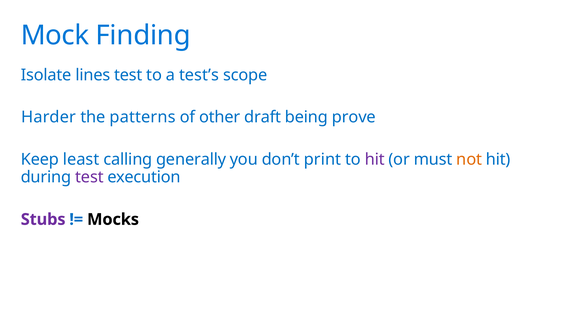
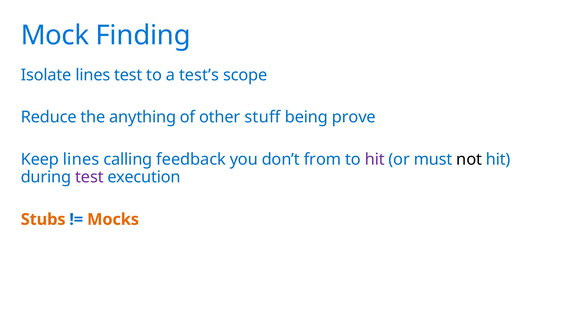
Harder: Harder -> Reduce
patterns: patterns -> anything
draft: draft -> stuff
Keep least: least -> lines
generally: generally -> feedback
print: print -> from
not colour: orange -> black
Stubs colour: purple -> orange
Mocks colour: black -> orange
